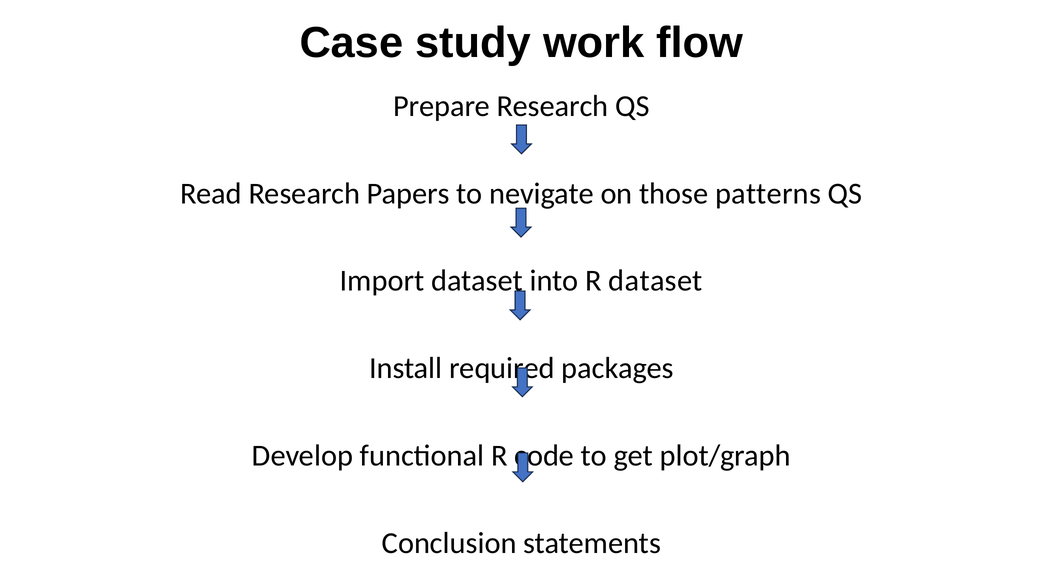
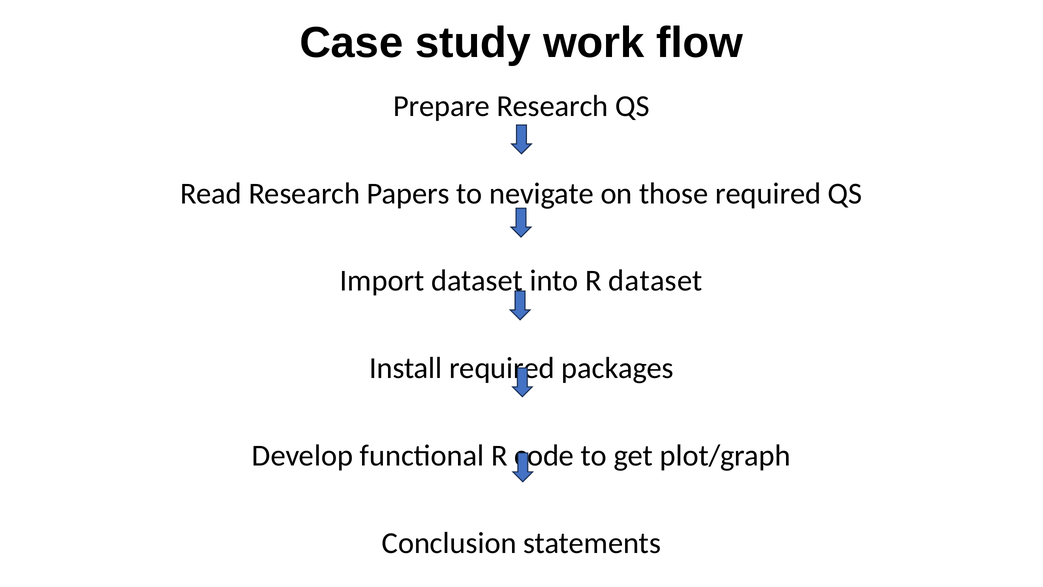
those patterns: patterns -> required
